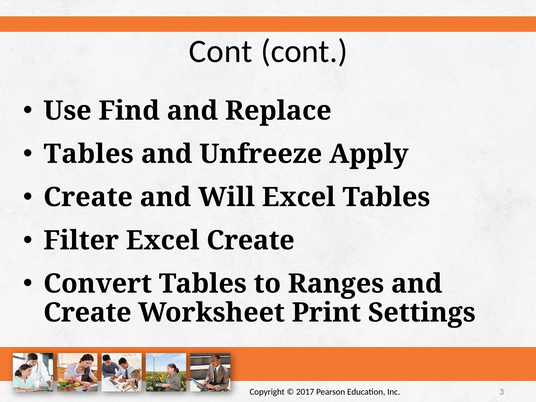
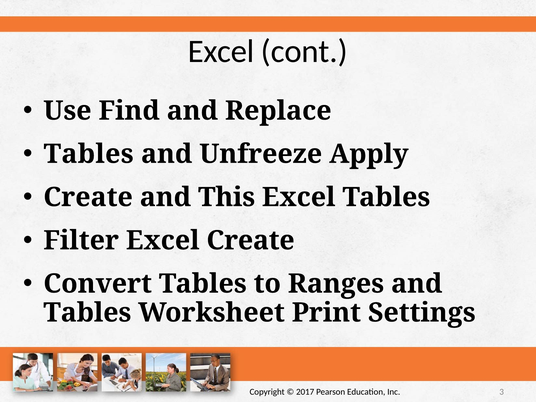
Cont at (221, 51): Cont -> Excel
Will: Will -> This
Create at (87, 313): Create -> Tables
